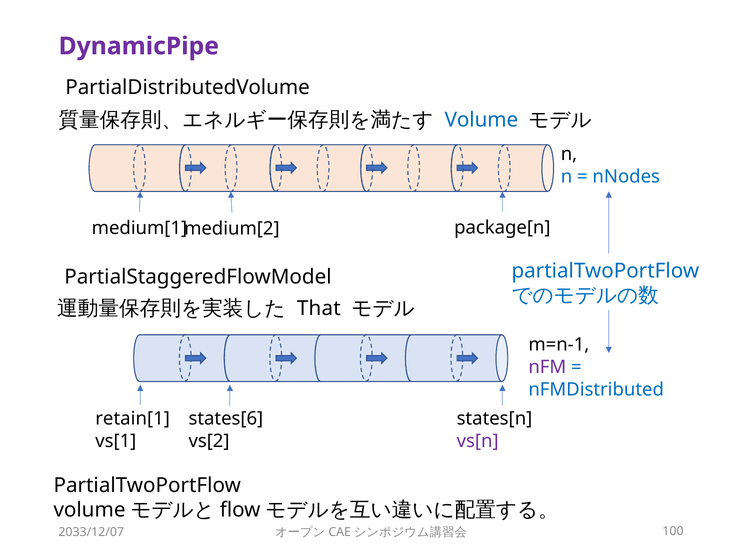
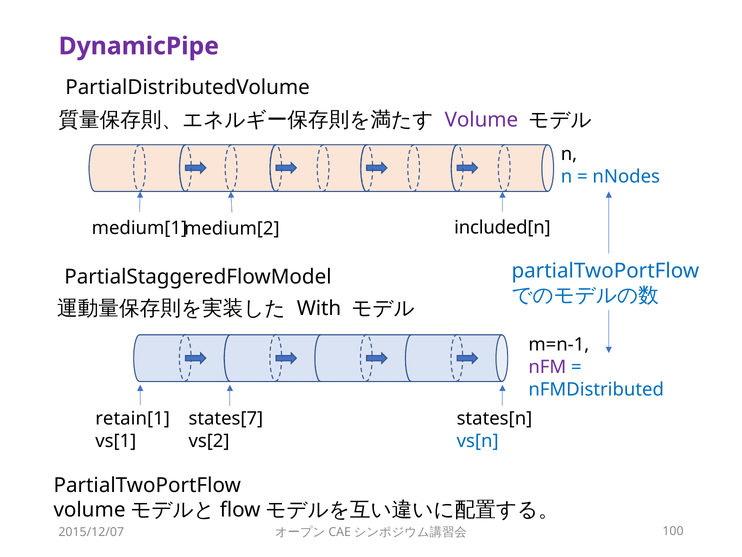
Volume colour: blue -> purple
package[n: package[n -> included[n
That: That -> With
states[6: states[6 -> states[7
vs[n colour: purple -> blue
2033/12/07: 2033/12/07 -> 2015/12/07
